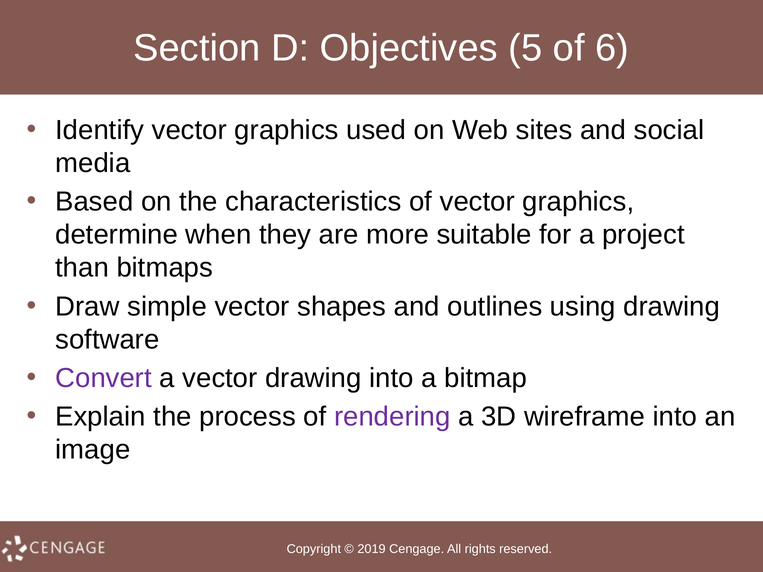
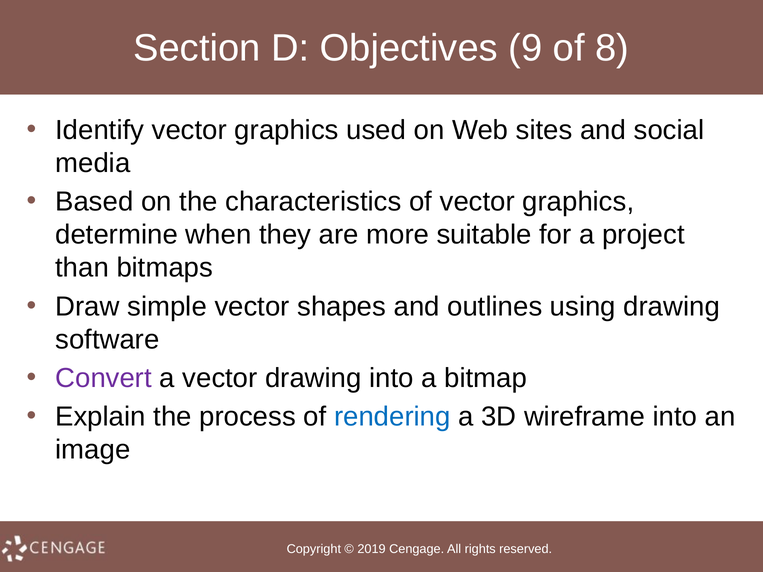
5: 5 -> 9
6: 6 -> 8
rendering colour: purple -> blue
